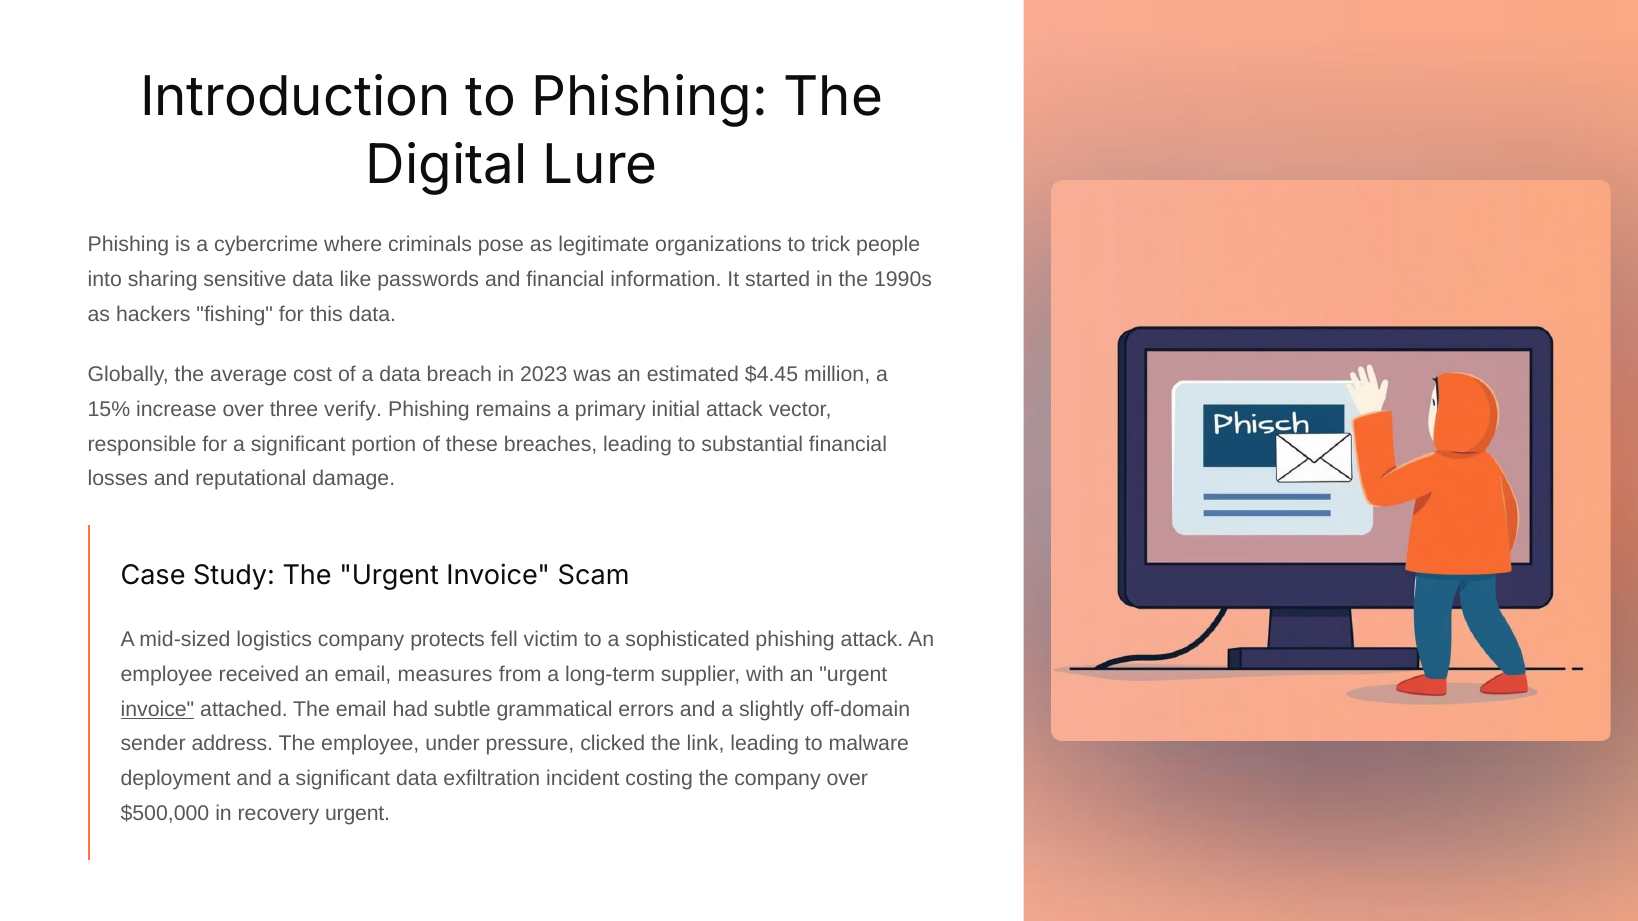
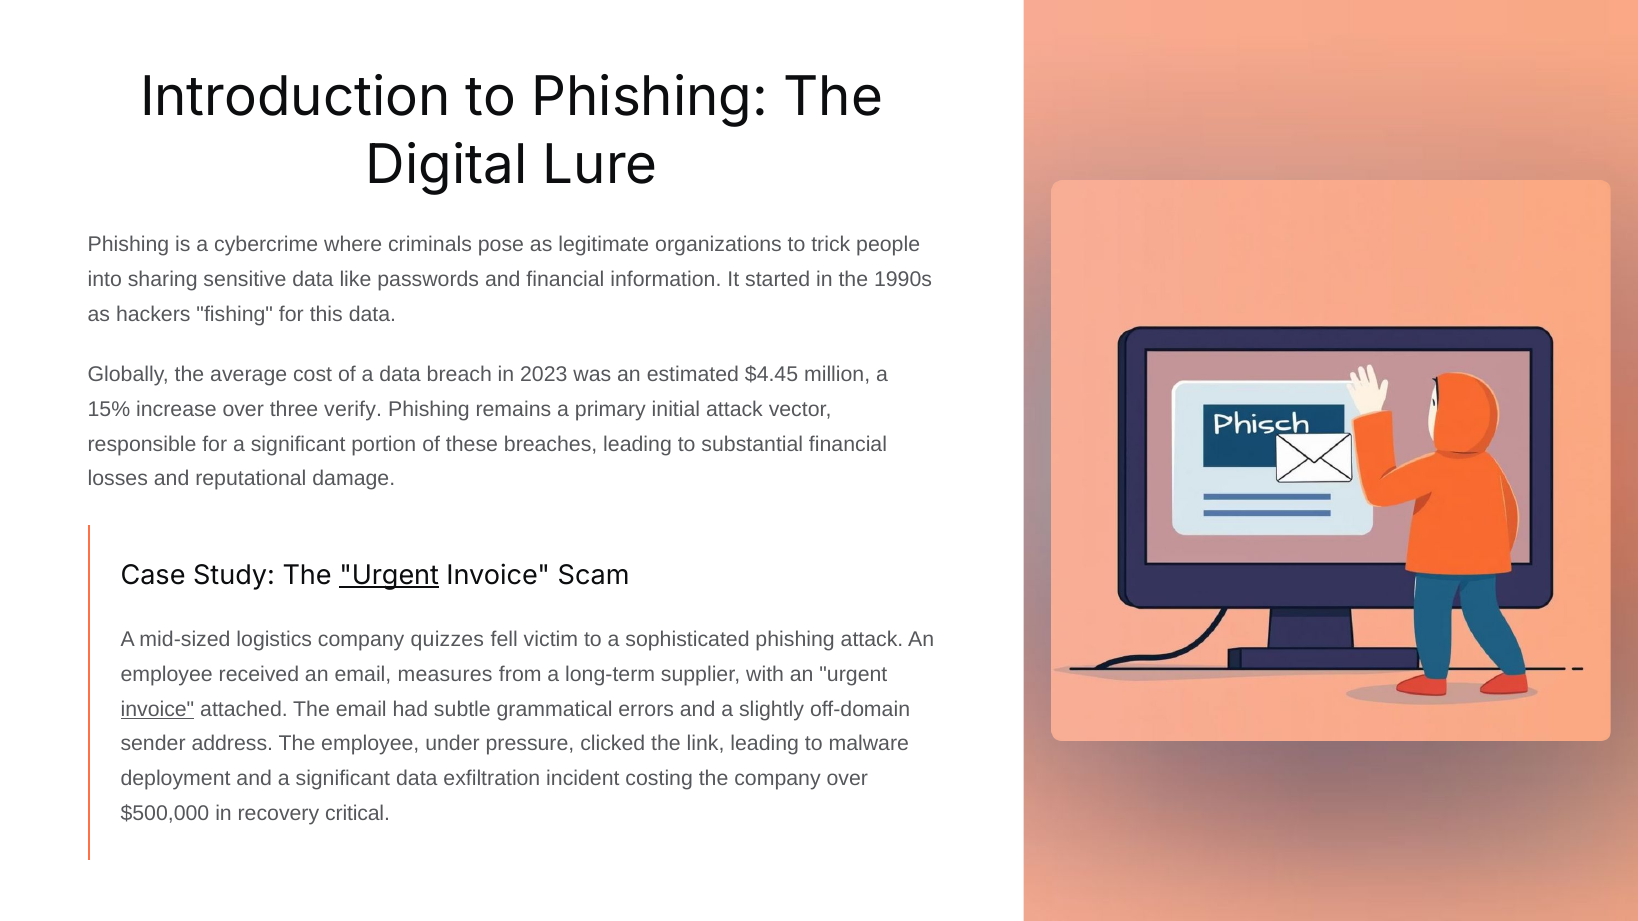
Urgent at (389, 576) underline: none -> present
protects: protects -> quizzes
recovery urgent: urgent -> critical
